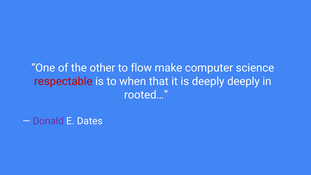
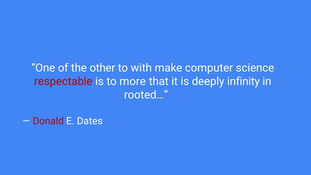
flow: flow -> with
when: when -> more
deeply deeply: deeply -> infinity
Donald colour: purple -> red
